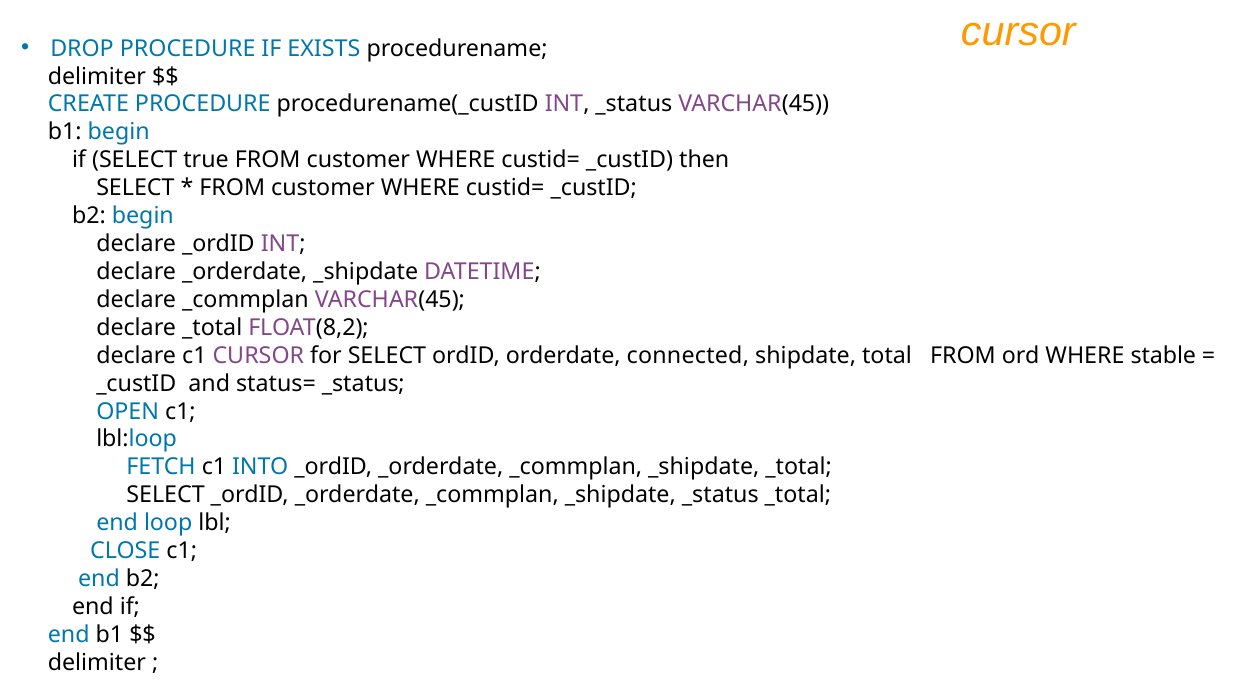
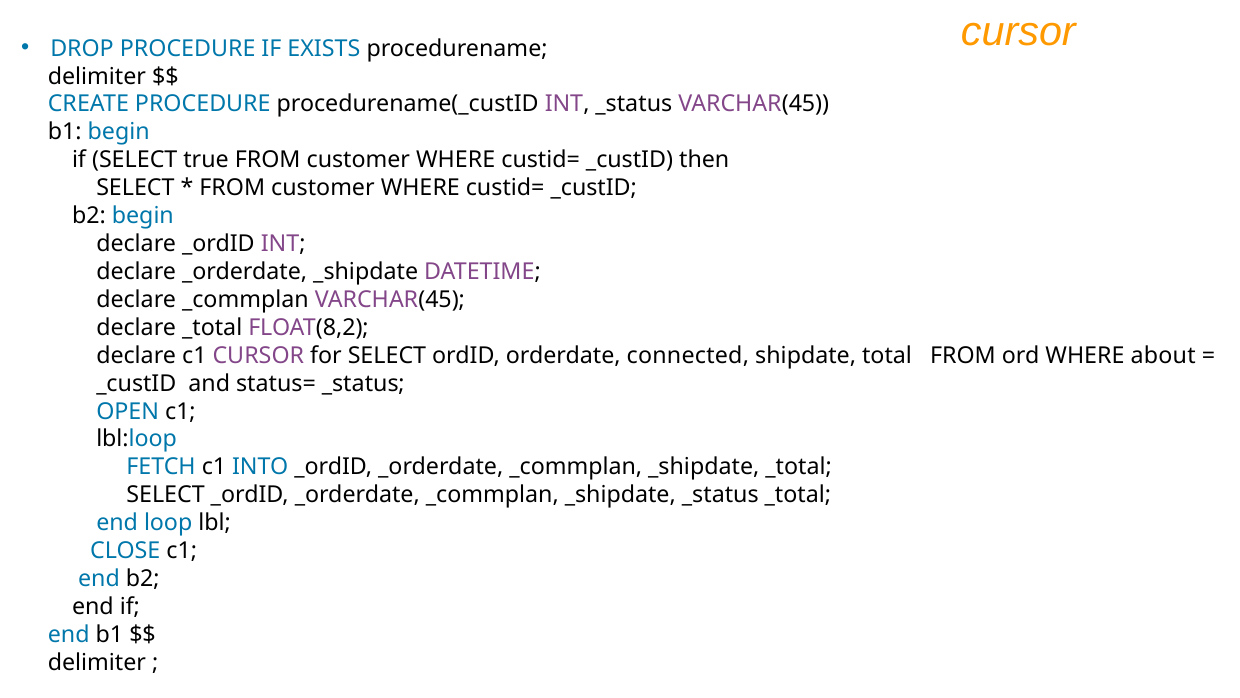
stable: stable -> about
